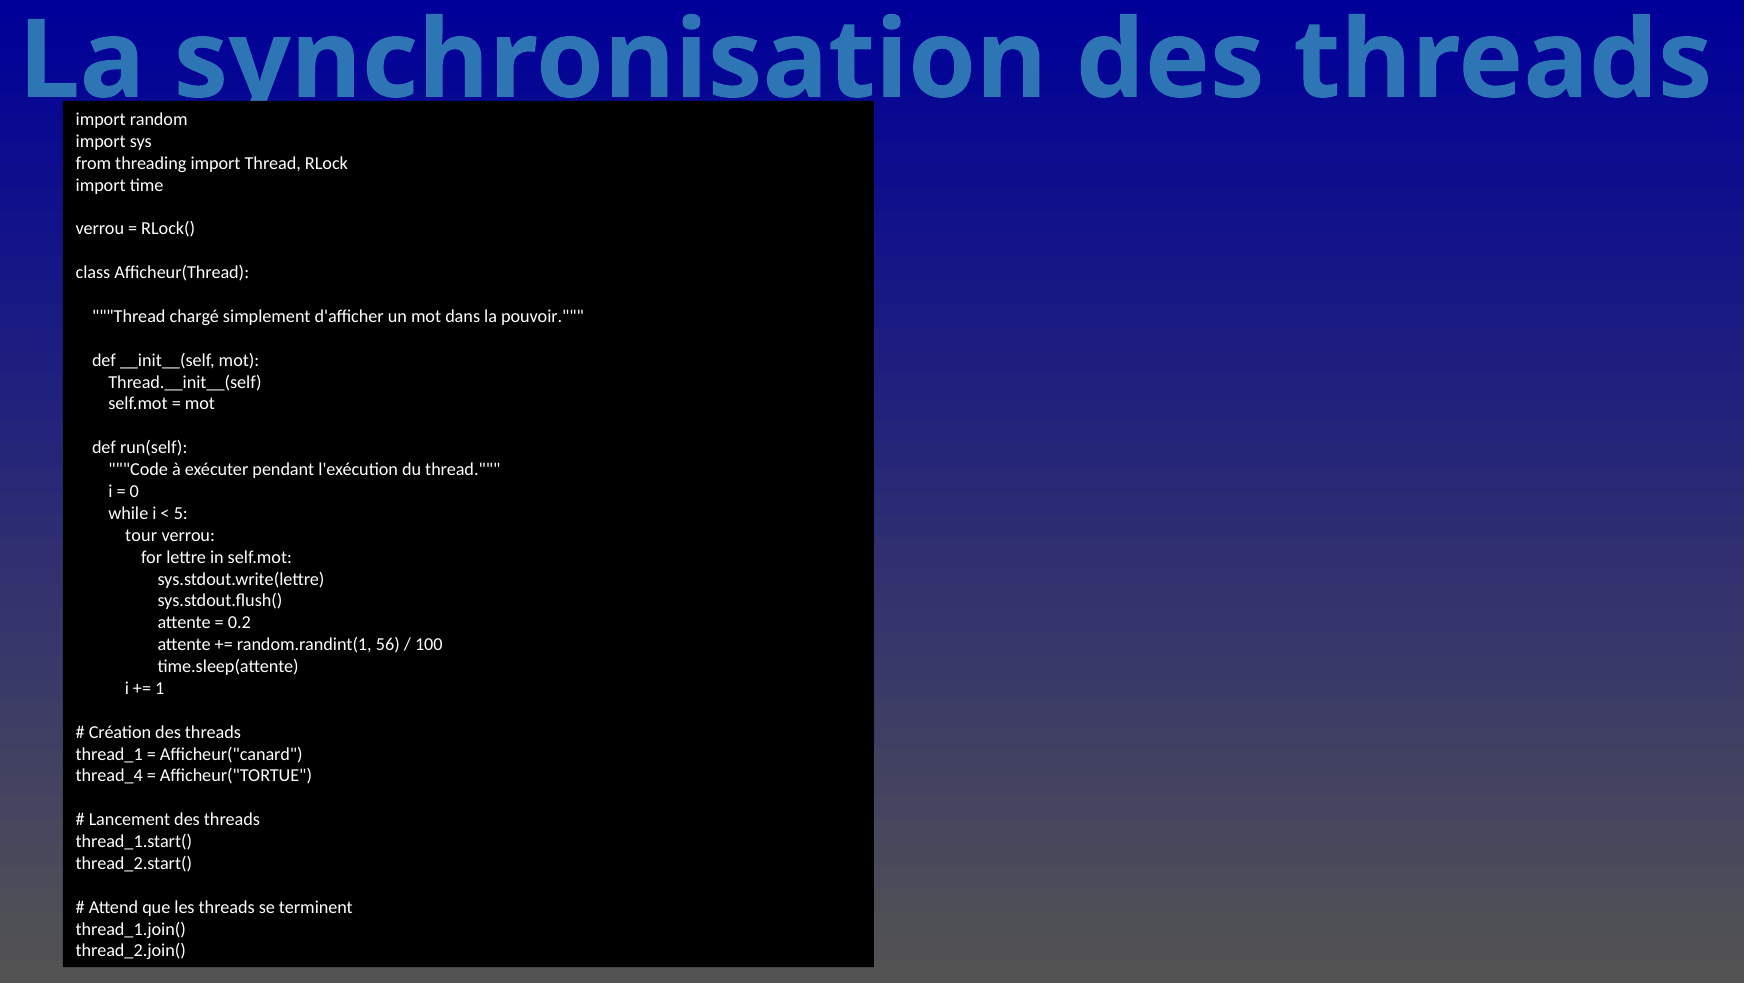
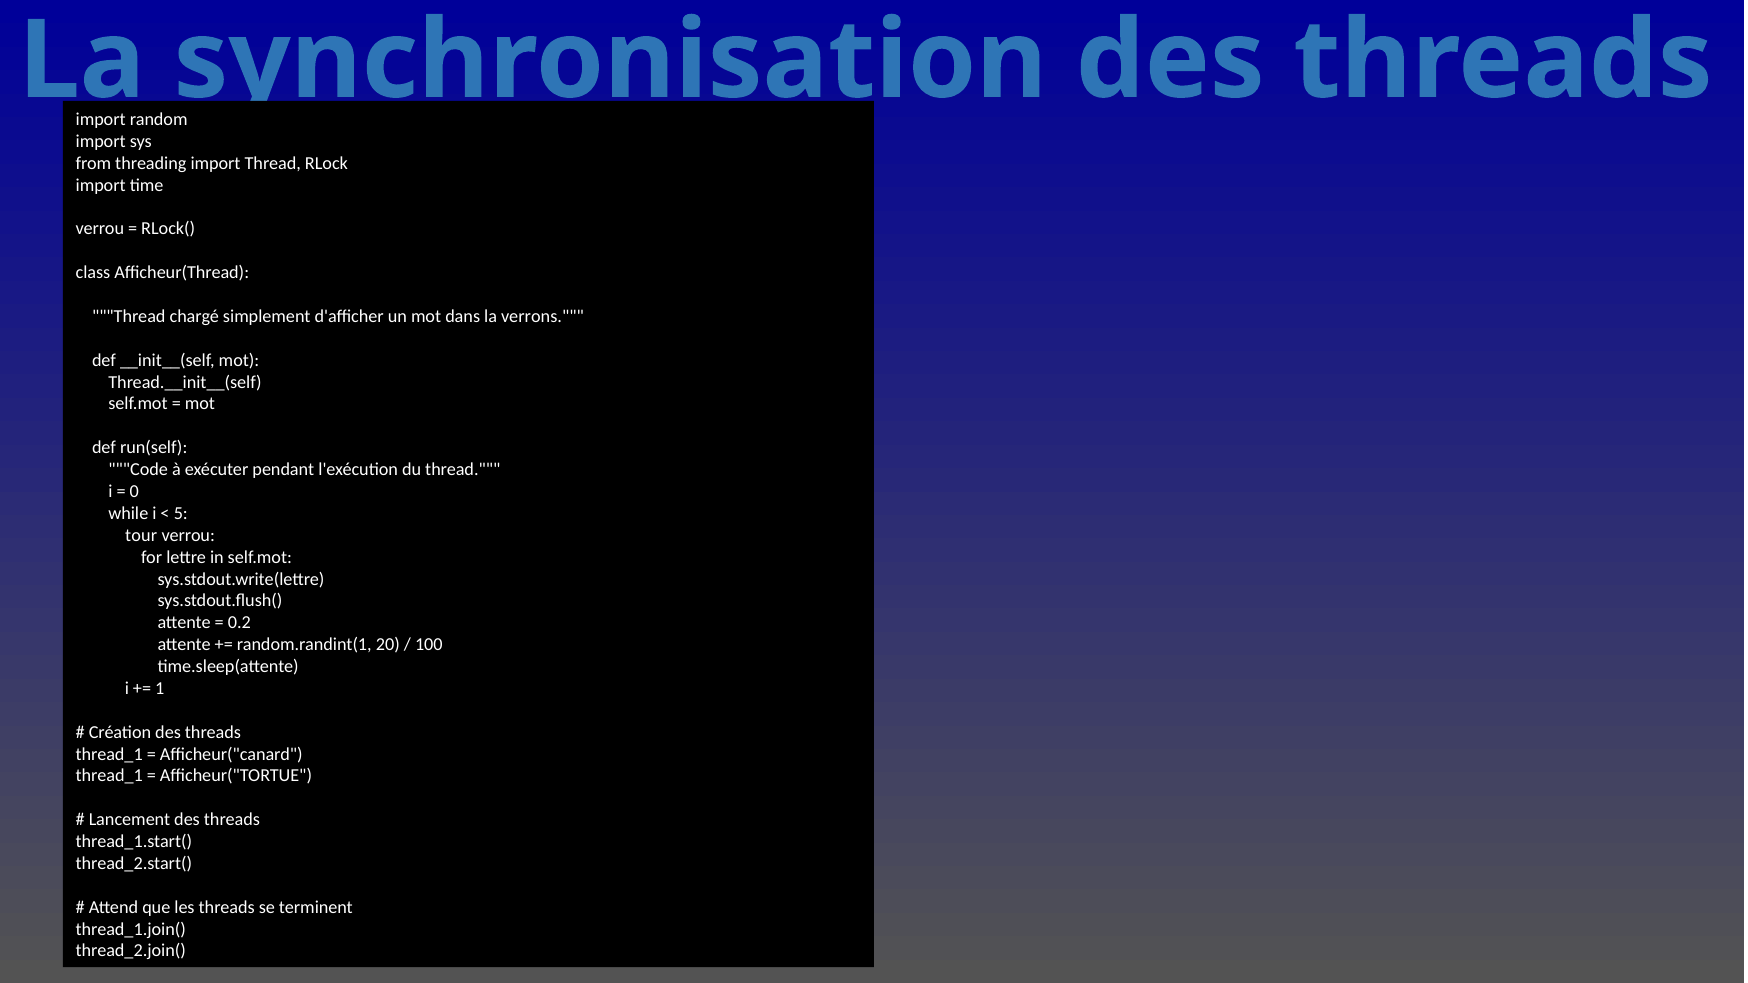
pouvoir: pouvoir -> verrons
56: 56 -> 20
thread_4 at (109, 776): thread_4 -> thread_1
